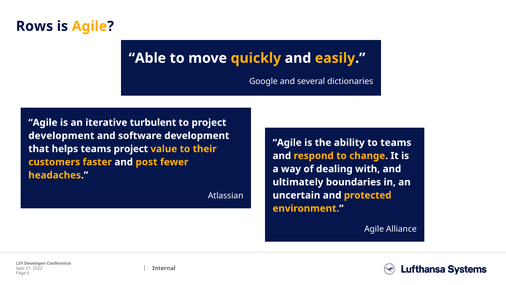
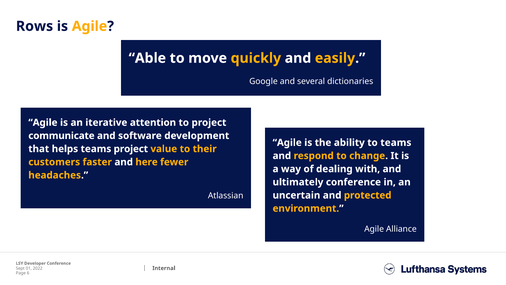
turbulent: turbulent -> attention
development at (61, 136): development -> communicate
post: post -> here
ultimately boundaries: boundaries -> conference
